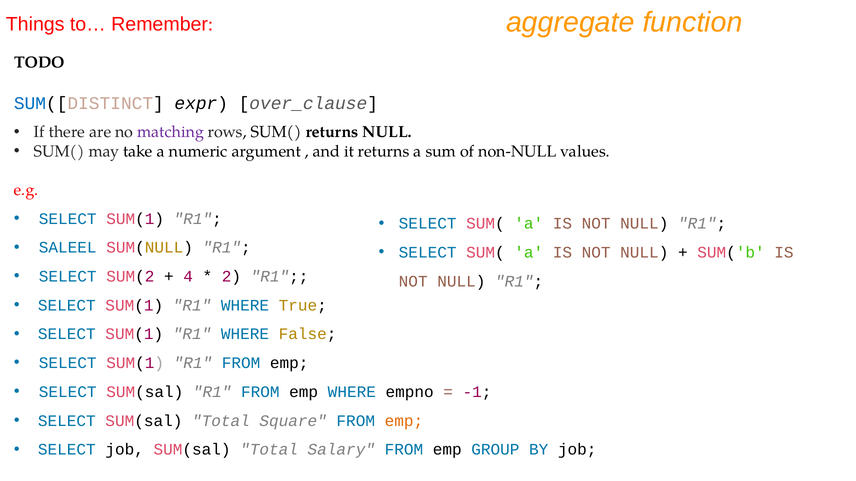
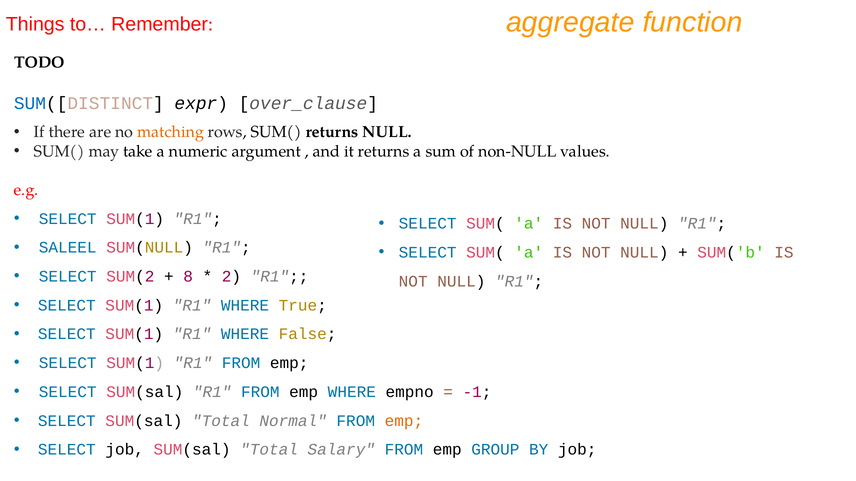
matching colour: purple -> orange
4: 4 -> 8
Square: Square -> Normal
